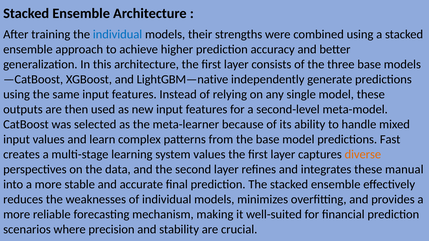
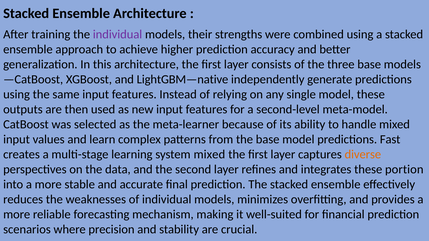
individual at (118, 34) colour: blue -> purple
system values: values -> mixed
manual: manual -> portion
